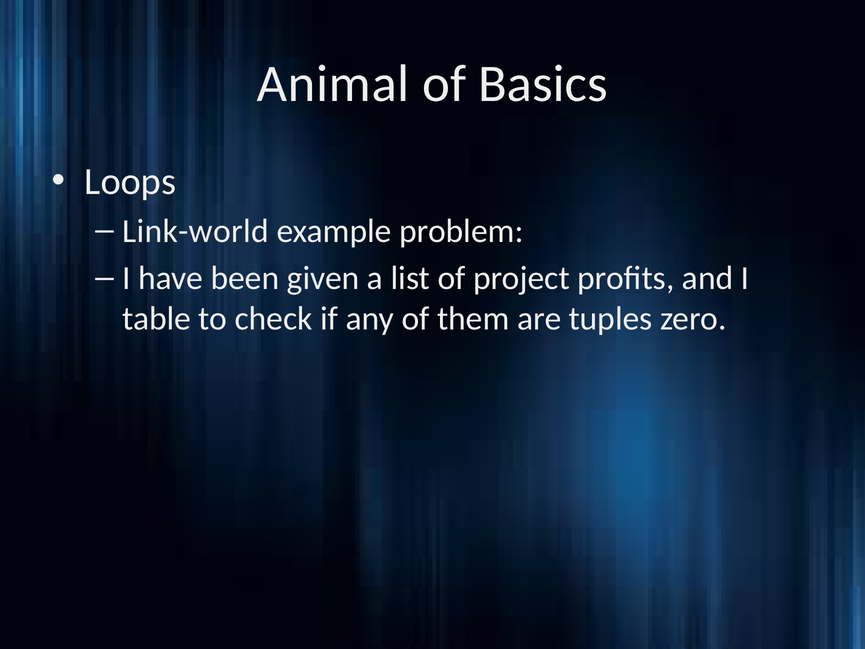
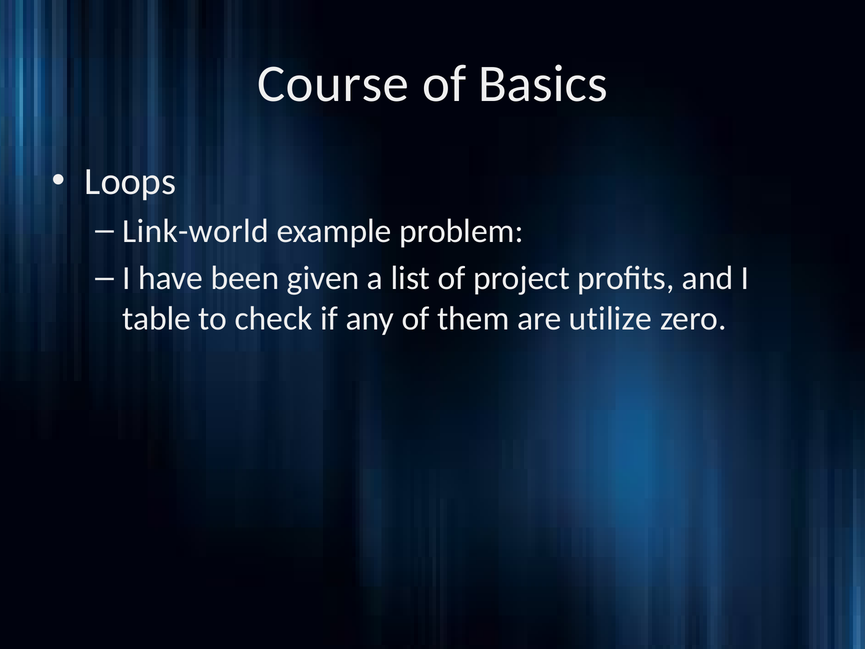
Animal: Animal -> Course
tuples: tuples -> utilize
